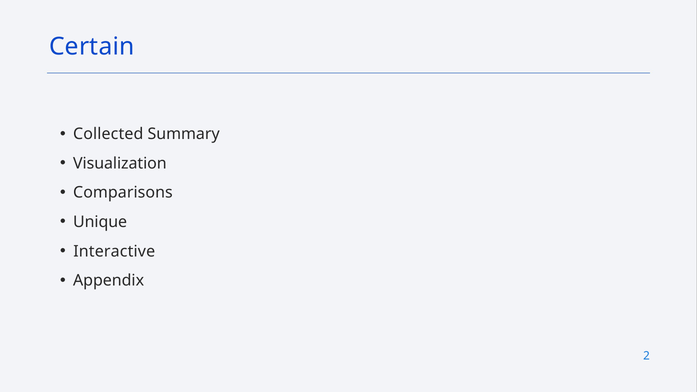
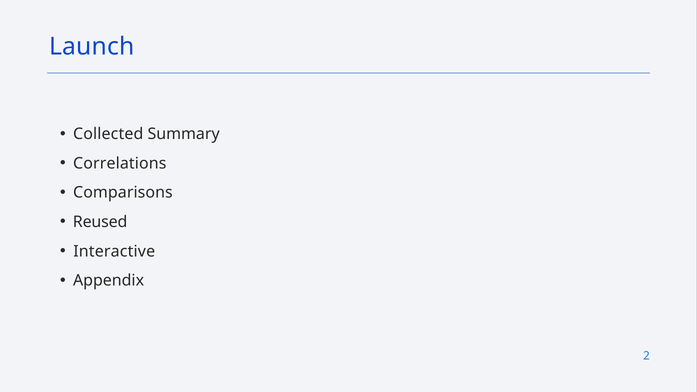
Certain: Certain -> Launch
Visualization: Visualization -> Correlations
Unique: Unique -> Reused
